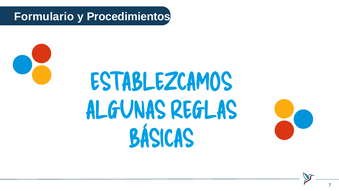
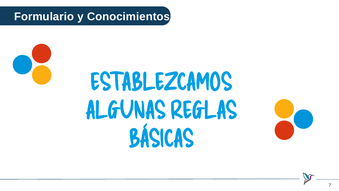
Procedimientos: Procedimientos -> Conocimientos
